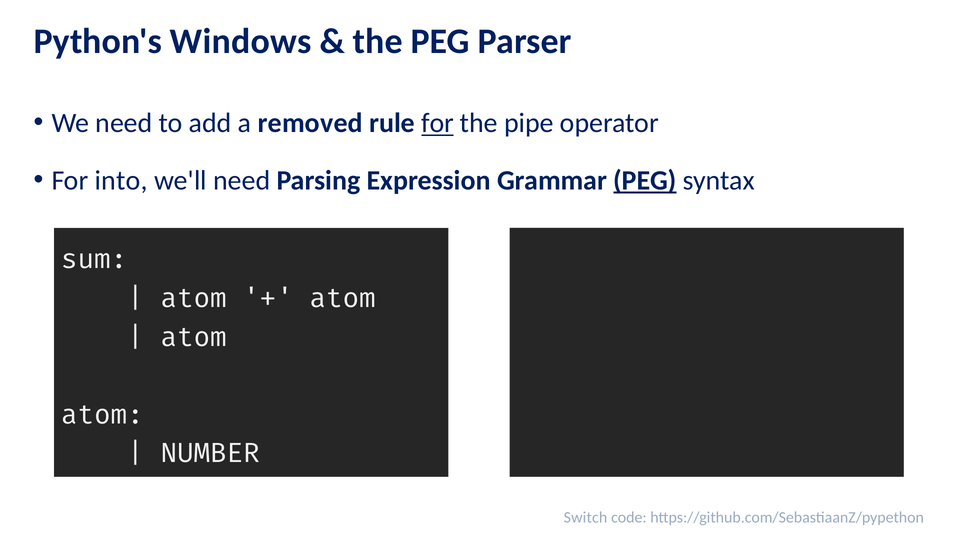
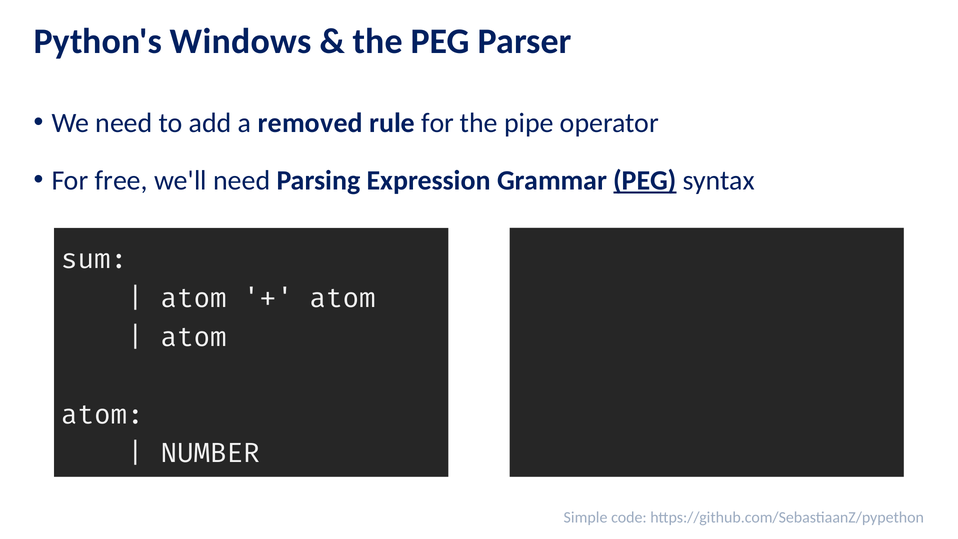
for at (438, 123) underline: present -> none
into: into -> free
Switch: Switch -> Simple
